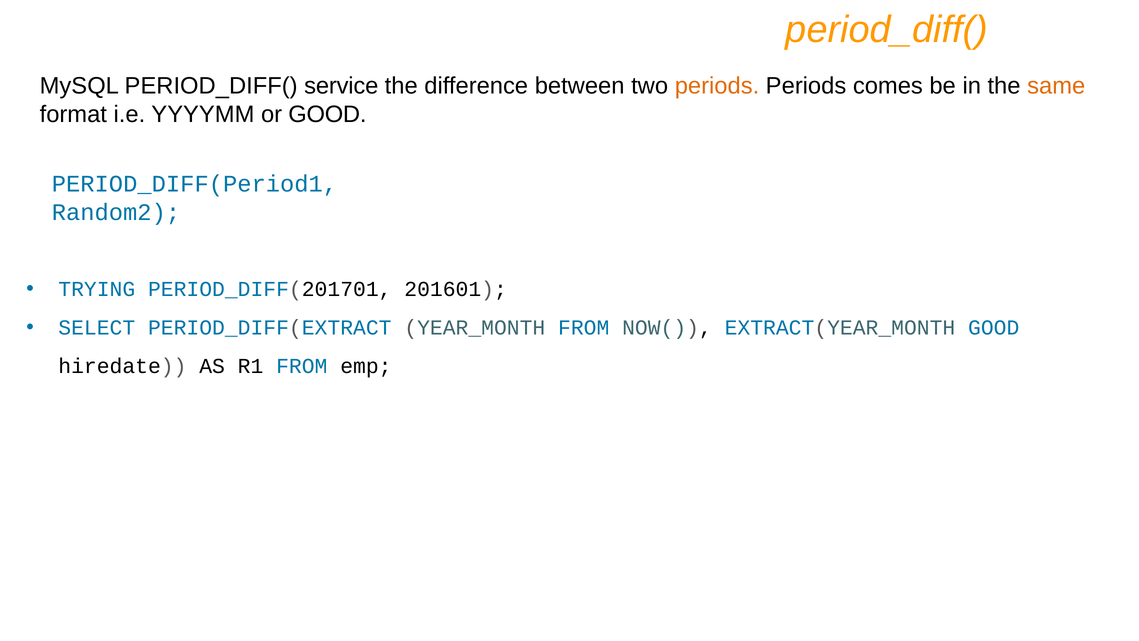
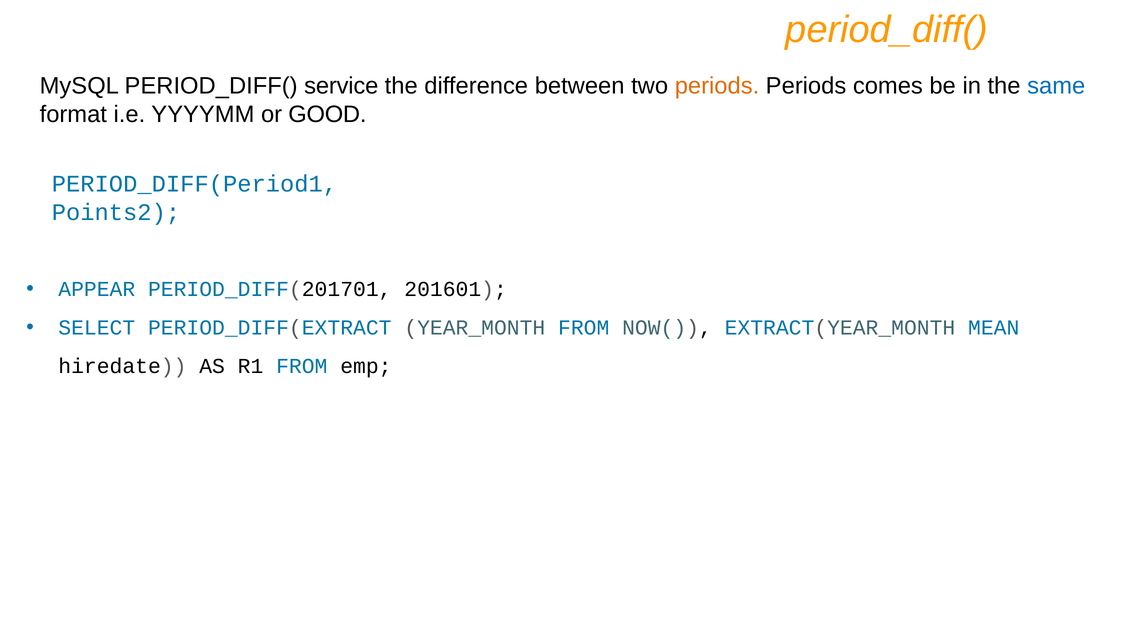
same colour: orange -> blue
Random2: Random2 -> Points2
TRYING: TRYING -> APPEAR
EXTRACT(YEAR_MONTH GOOD: GOOD -> MEAN
